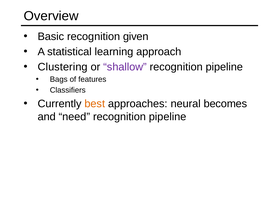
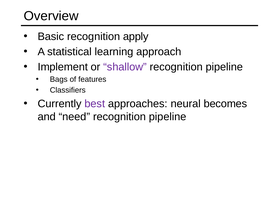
given: given -> apply
Clustering: Clustering -> Implement
best colour: orange -> purple
